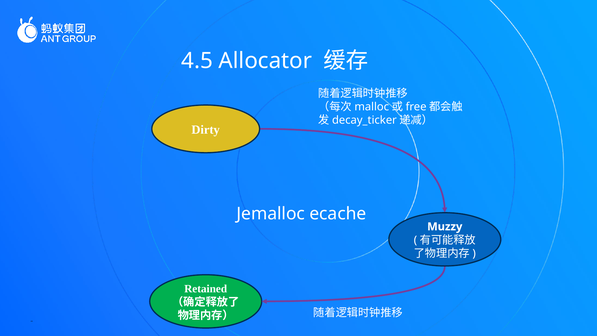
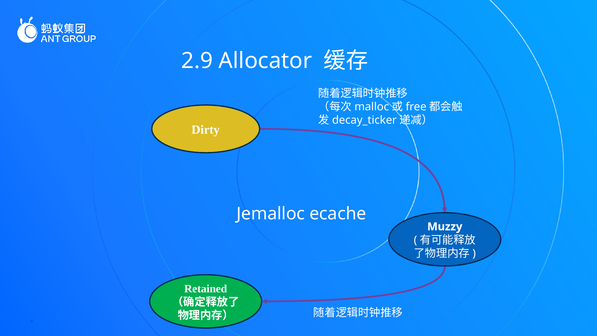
4.5: 4.5 -> 2.9
